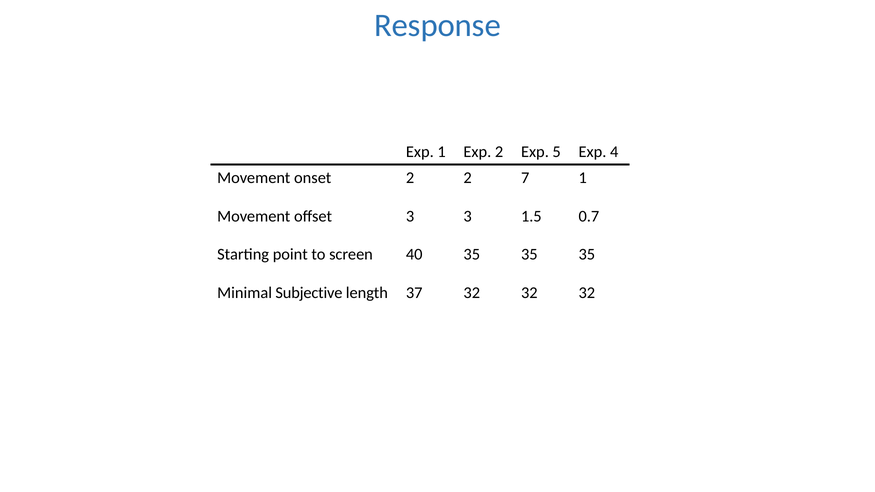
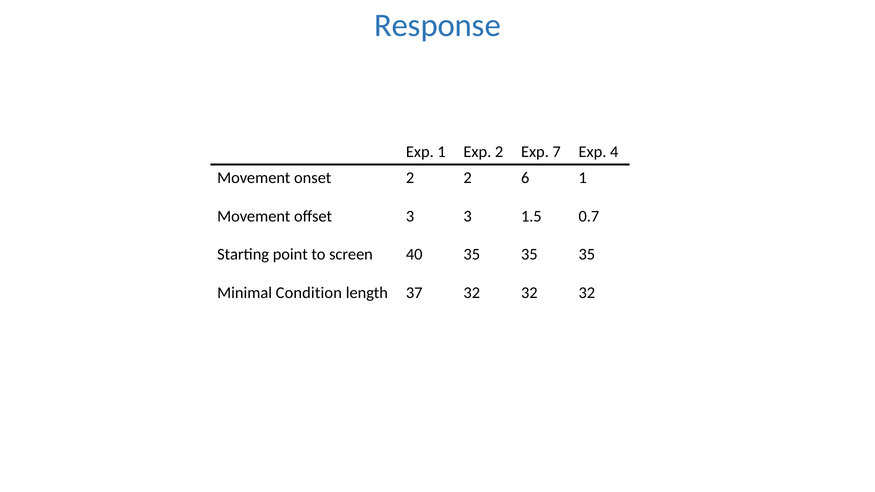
5: 5 -> 7
7: 7 -> 6
Subjective: Subjective -> Condition
